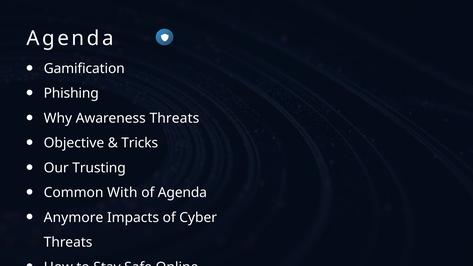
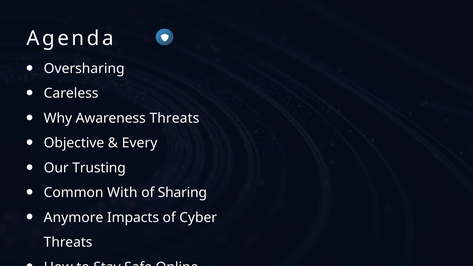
Gamification: Gamification -> Oversharing
Phishing: Phishing -> Careless
Tricks: Tricks -> Every
of Agenda: Agenda -> Sharing
